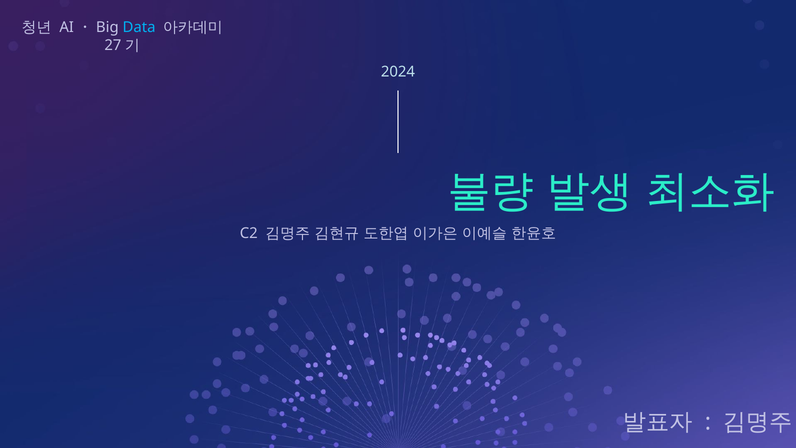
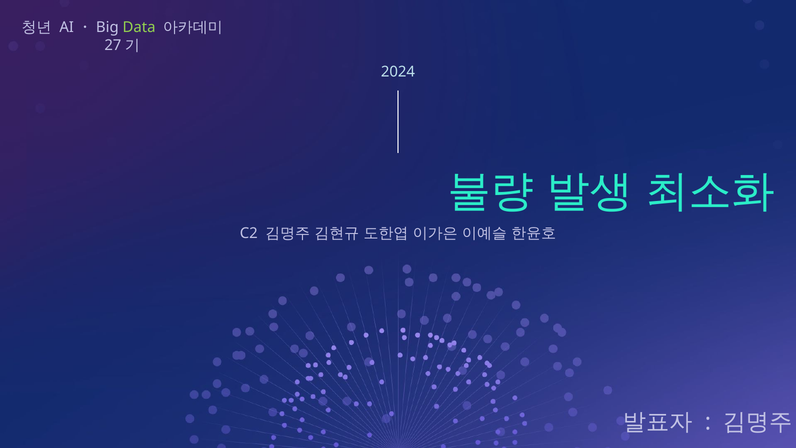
Data colour: light blue -> light green
